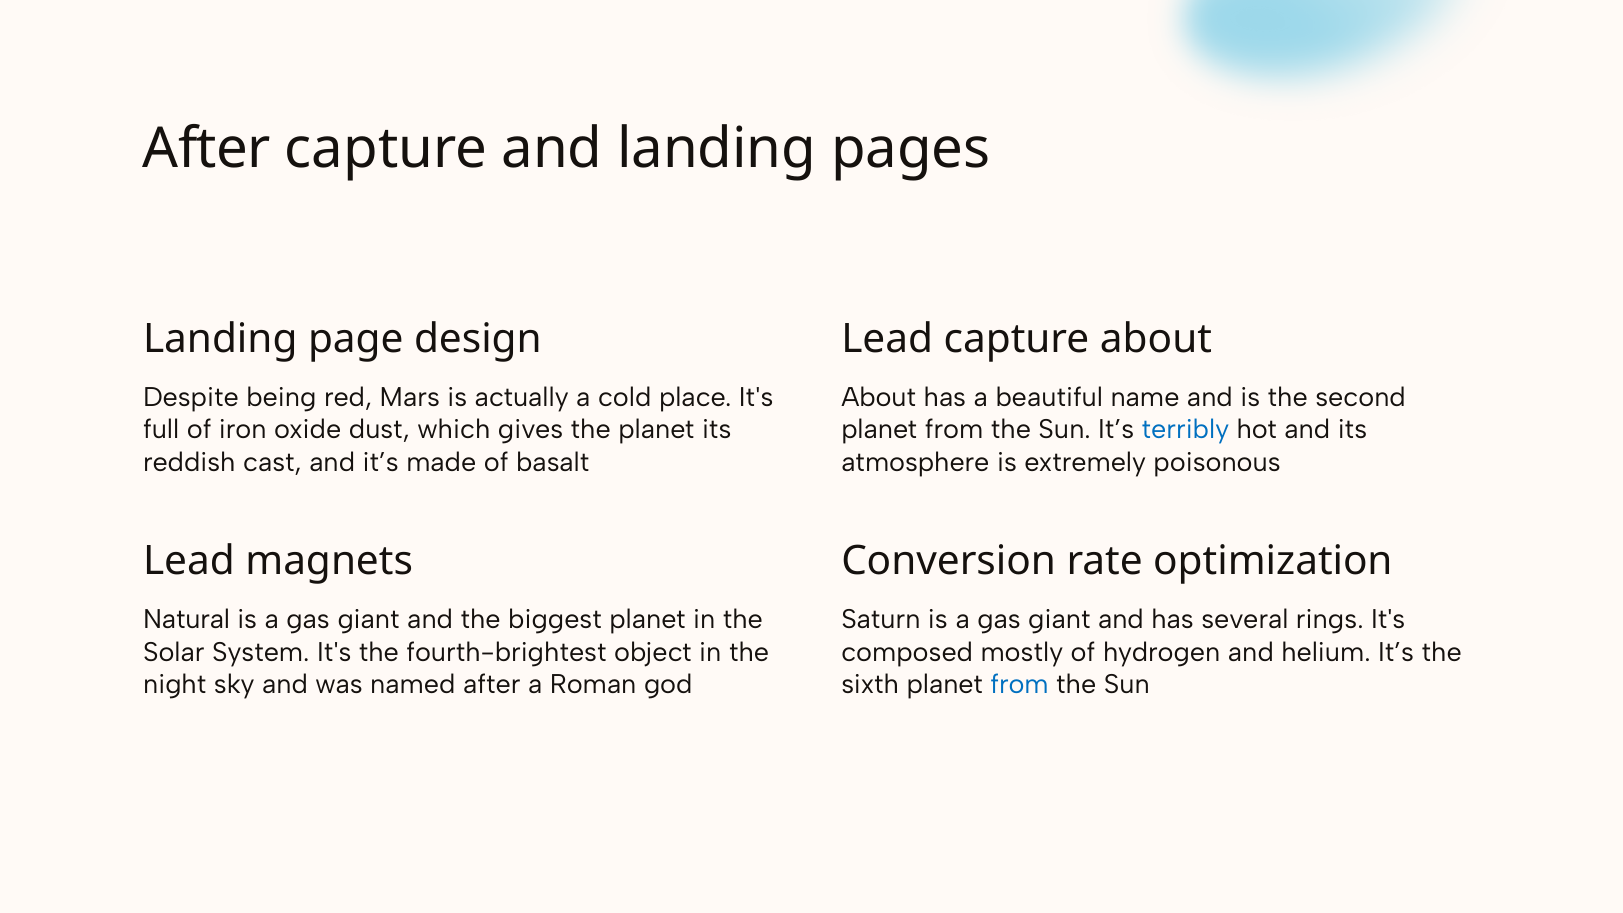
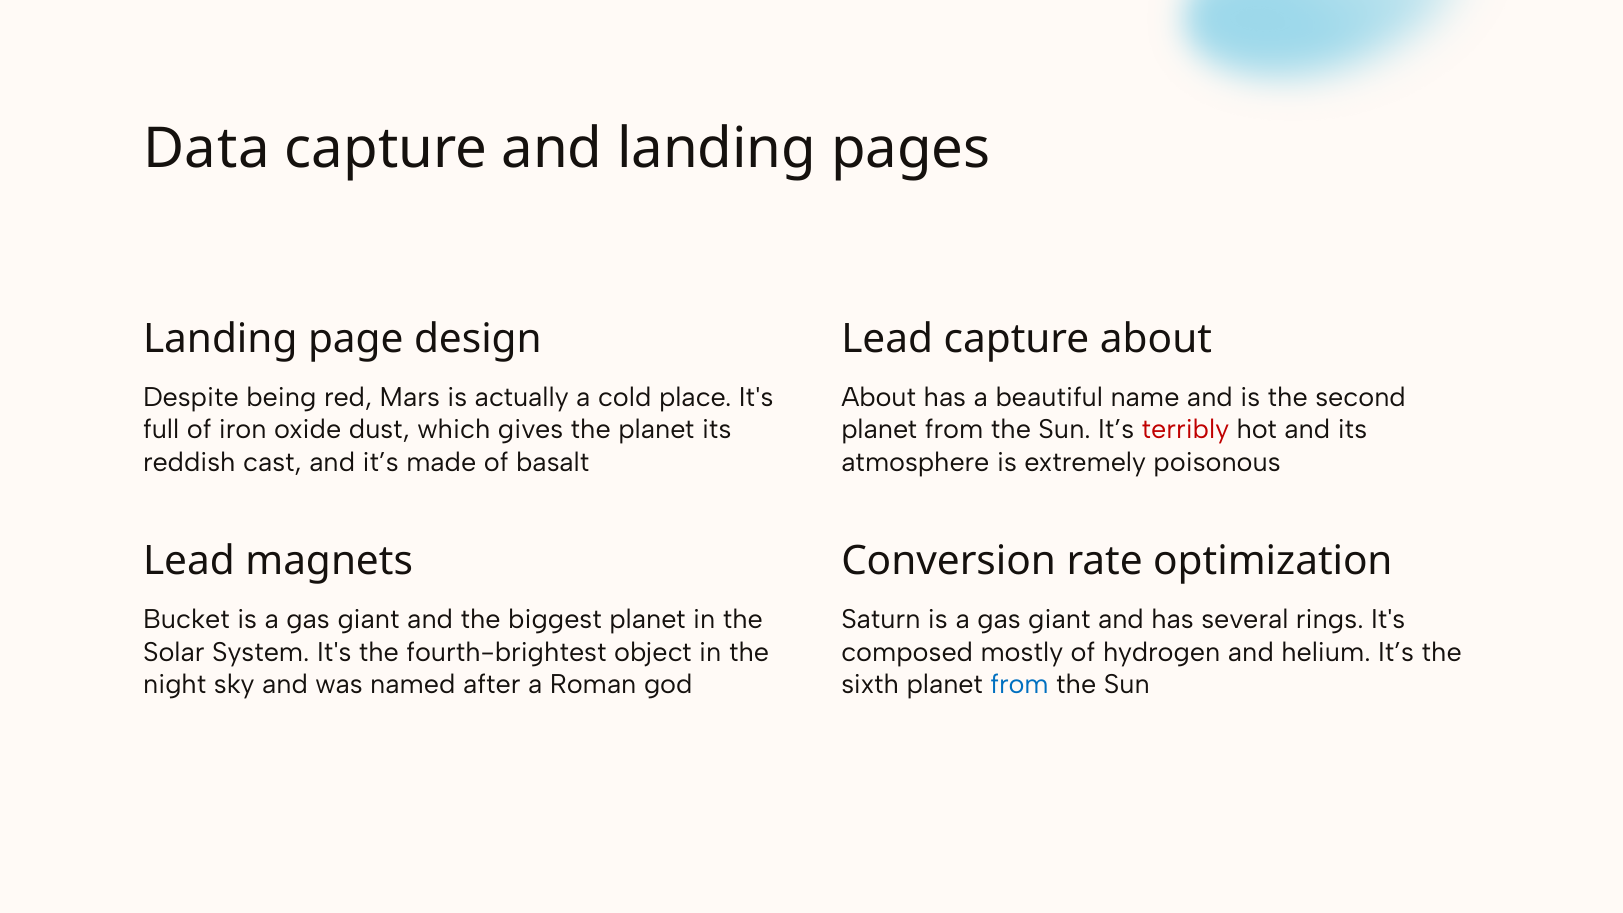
After at (207, 149): After -> Data
terribly colour: blue -> red
Natural: Natural -> Bucket
